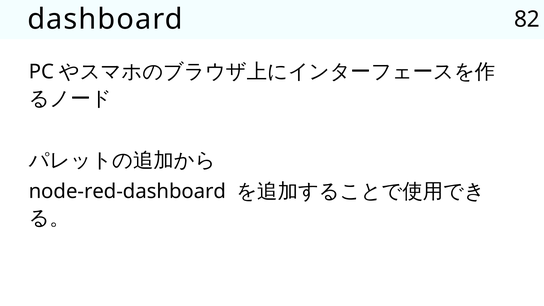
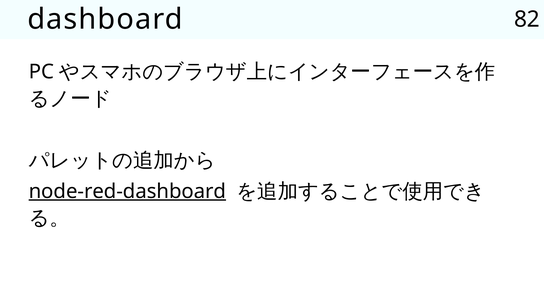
node-red-dashboard underline: none -> present
